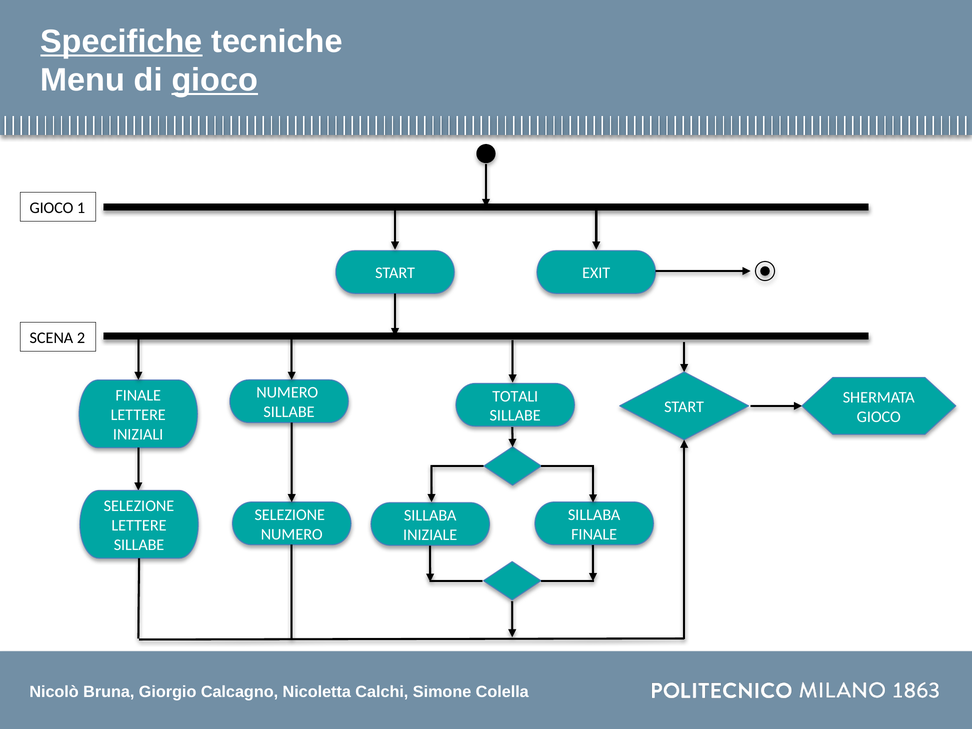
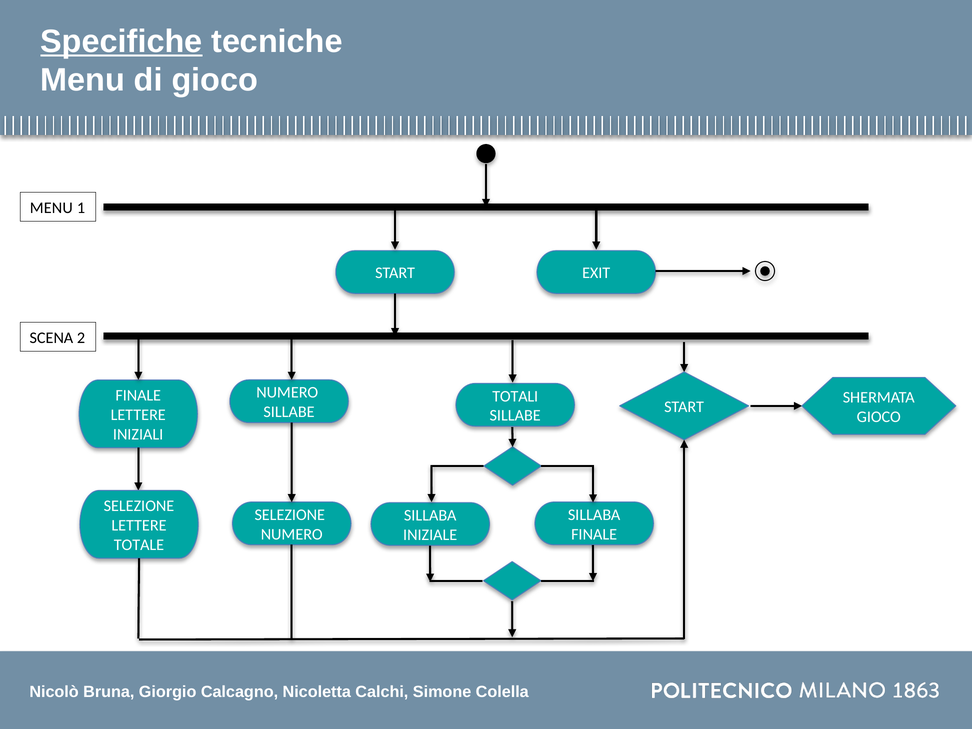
gioco at (215, 80) underline: present -> none
GIOCO at (51, 208): GIOCO -> MENU
SILLABE at (139, 545): SILLABE -> TOTALE
